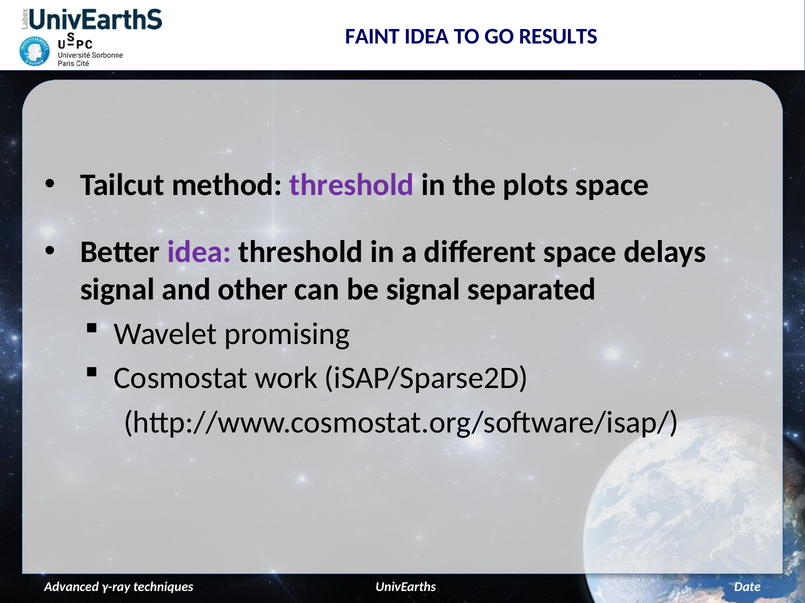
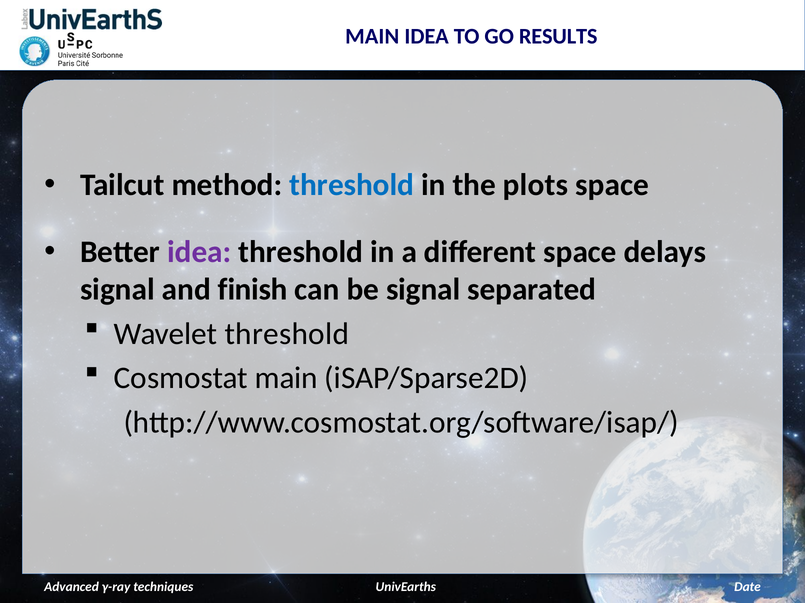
FAINT at (372, 37): FAINT -> MAIN
threshold at (352, 185) colour: purple -> blue
other: other -> finish
Wavelet promising: promising -> threshold
Cosmostat work: work -> main
